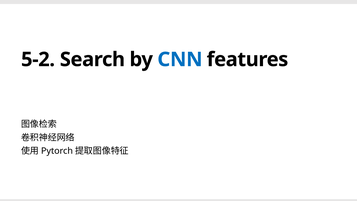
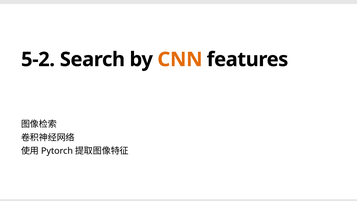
CNN colour: blue -> orange
